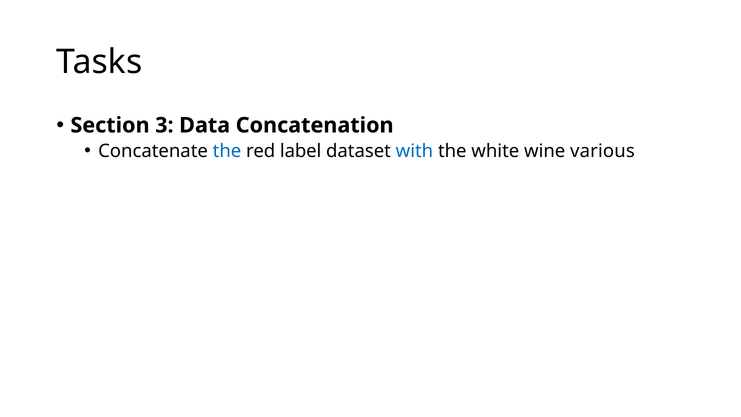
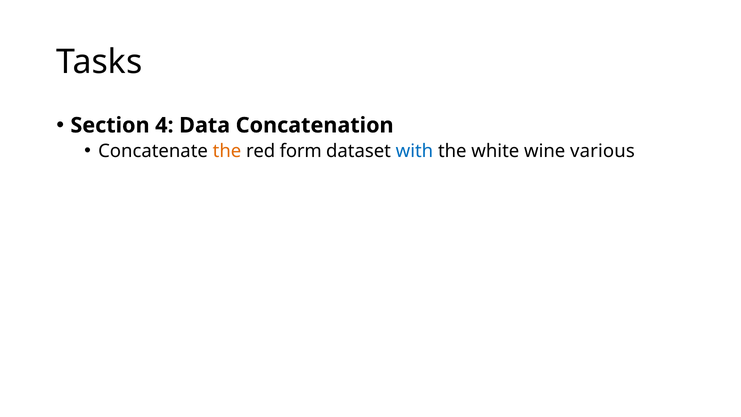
3: 3 -> 4
the at (227, 151) colour: blue -> orange
label: label -> form
